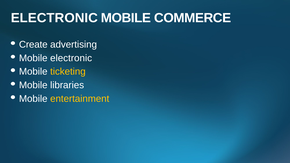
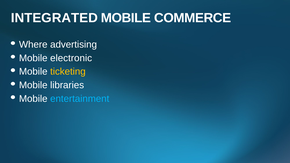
ELECTRONIC at (54, 18): ELECTRONIC -> INTEGRATED
Create: Create -> Where
entertainment colour: yellow -> light blue
